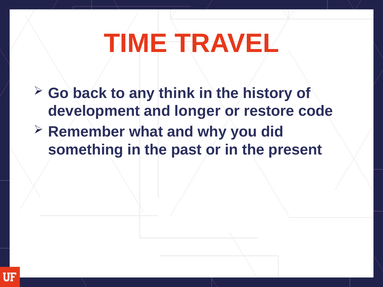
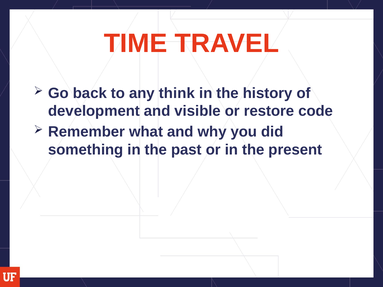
longer: longer -> visible
